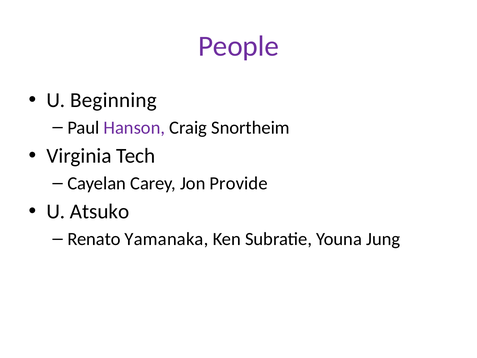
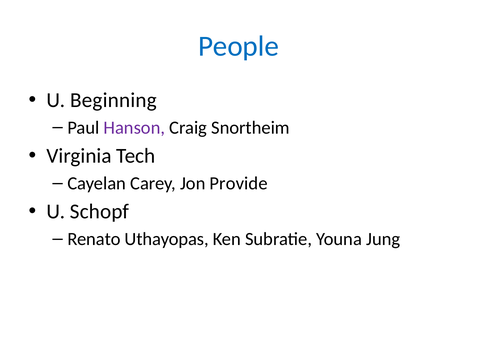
People colour: purple -> blue
Atsuko: Atsuko -> Schopf
Yamanaka: Yamanaka -> Uthayopas
